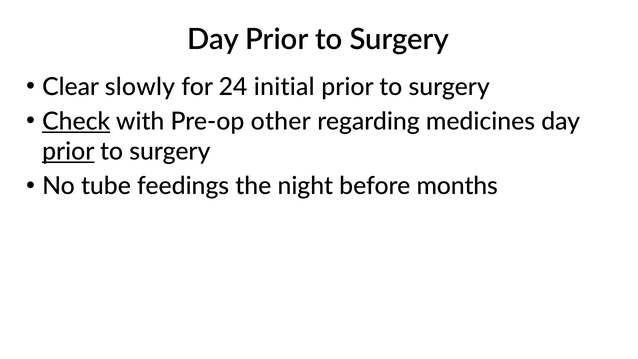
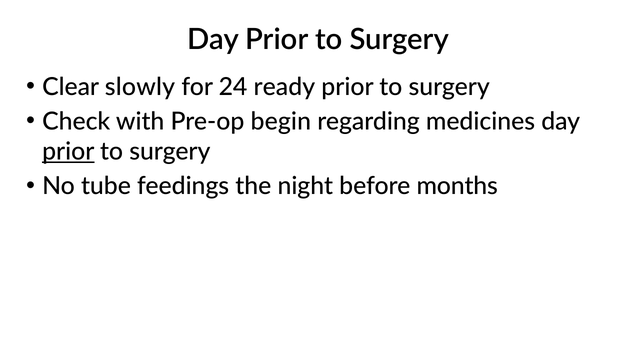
initial: initial -> ready
Check underline: present -> none
other: other -> begin
